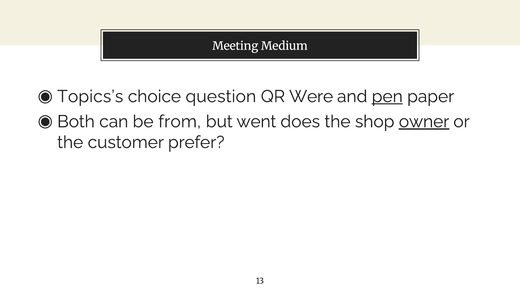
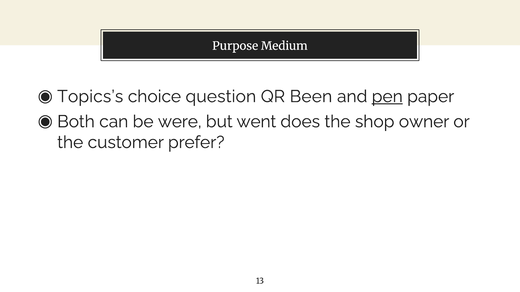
Meeting: Meeting -> Purpose
Were: Were -> Been
from: from -> were
owner underline: present -> none
